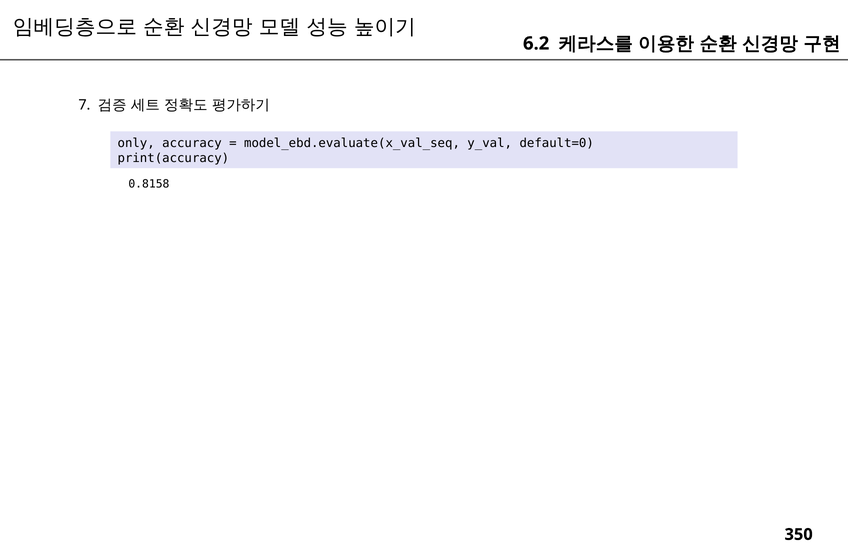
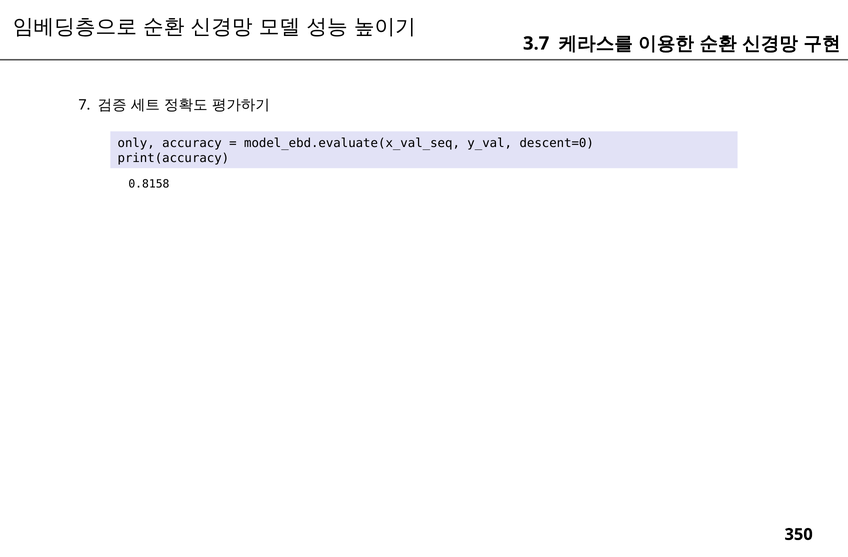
6.2: 6.2 -> 3.7
default=0: default=0 -> descent=0
